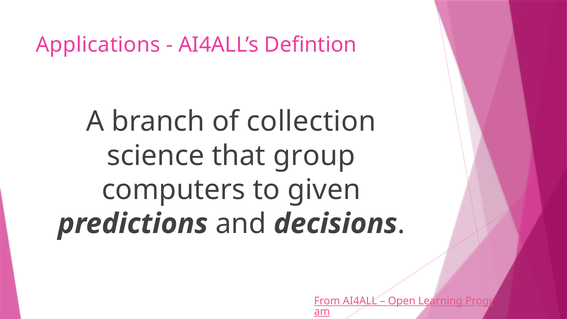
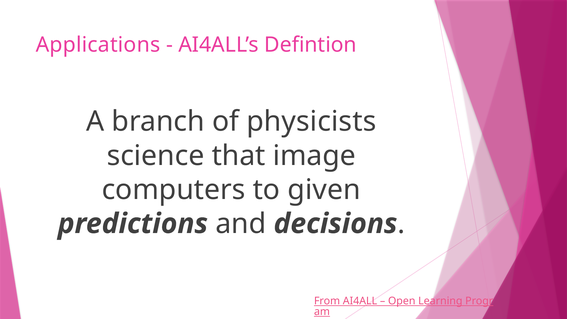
collection: collection -> physicists
group: group -> image
